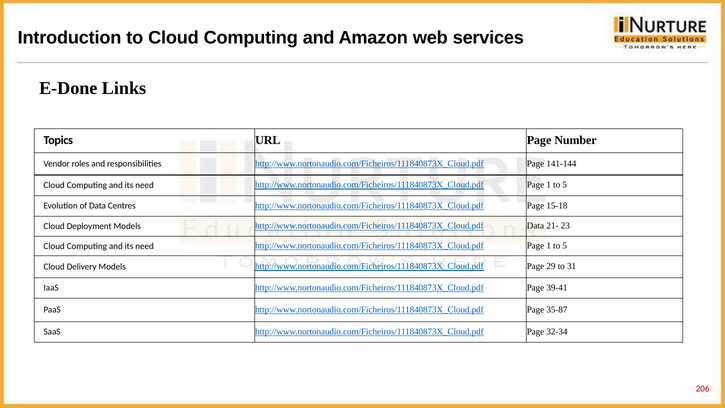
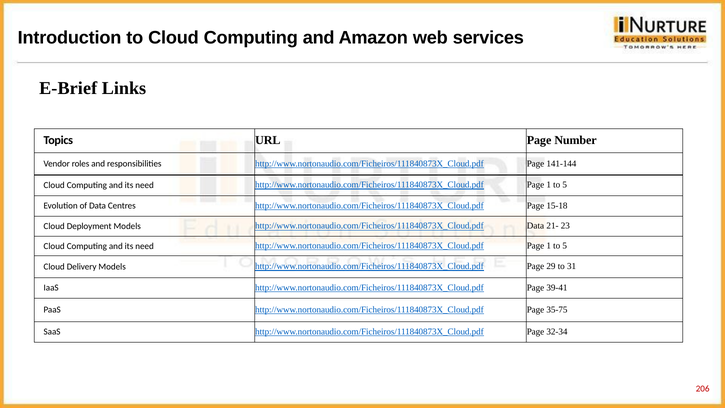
E-Done: E-Done -> E-Brief
35-87: 35-87 -> 35-75
